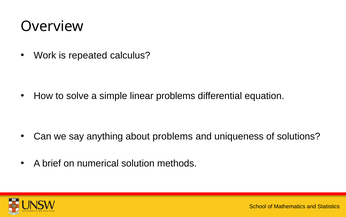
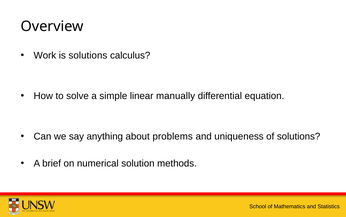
is repeated: repeated -> solutions
linear problems: problems -> manually
